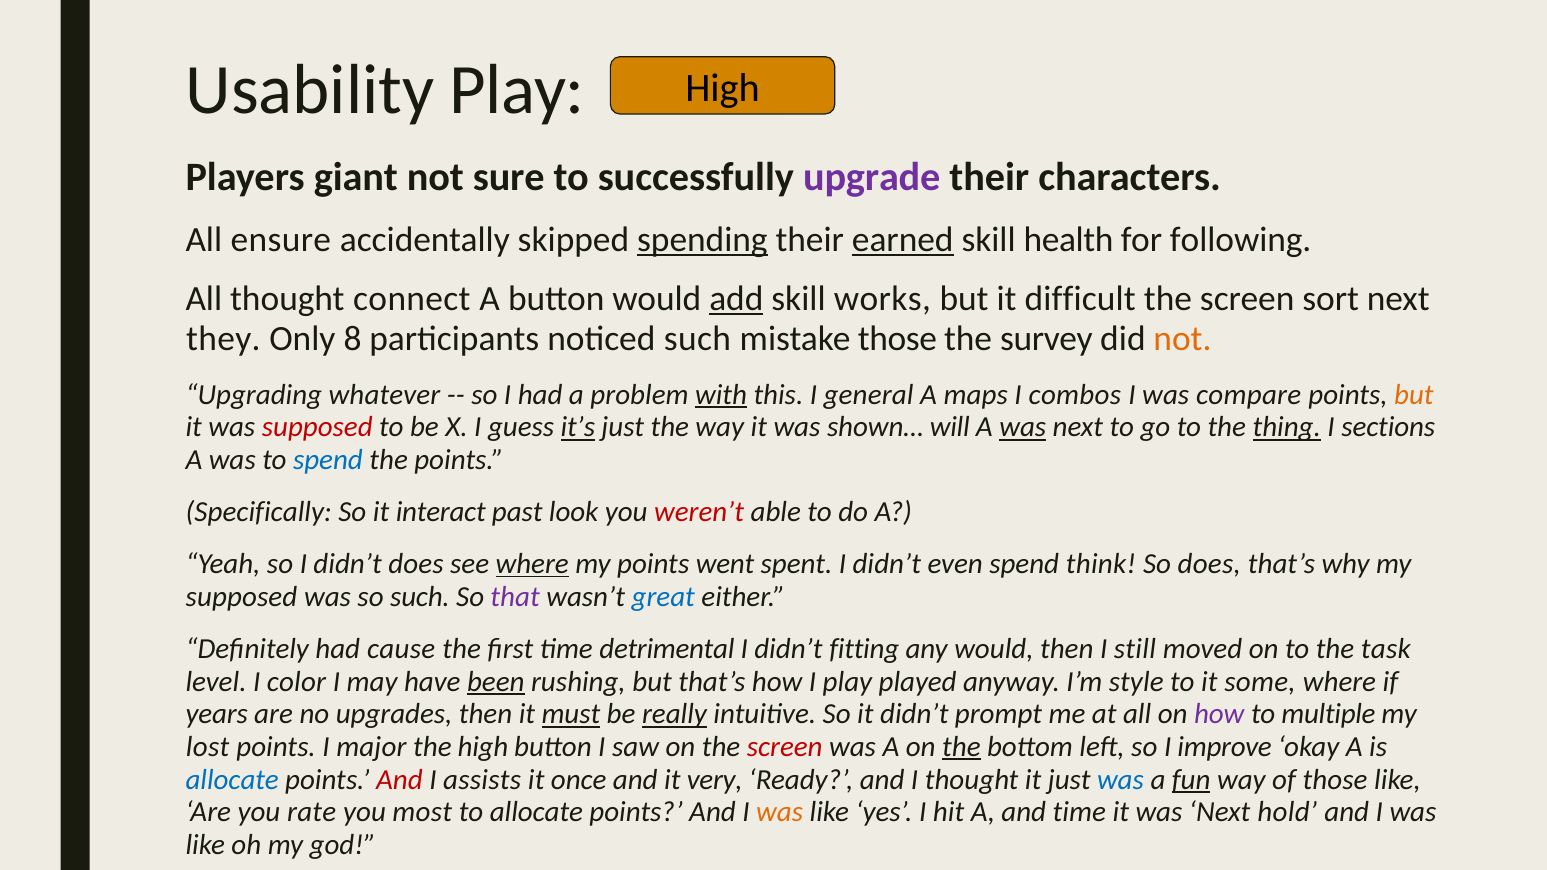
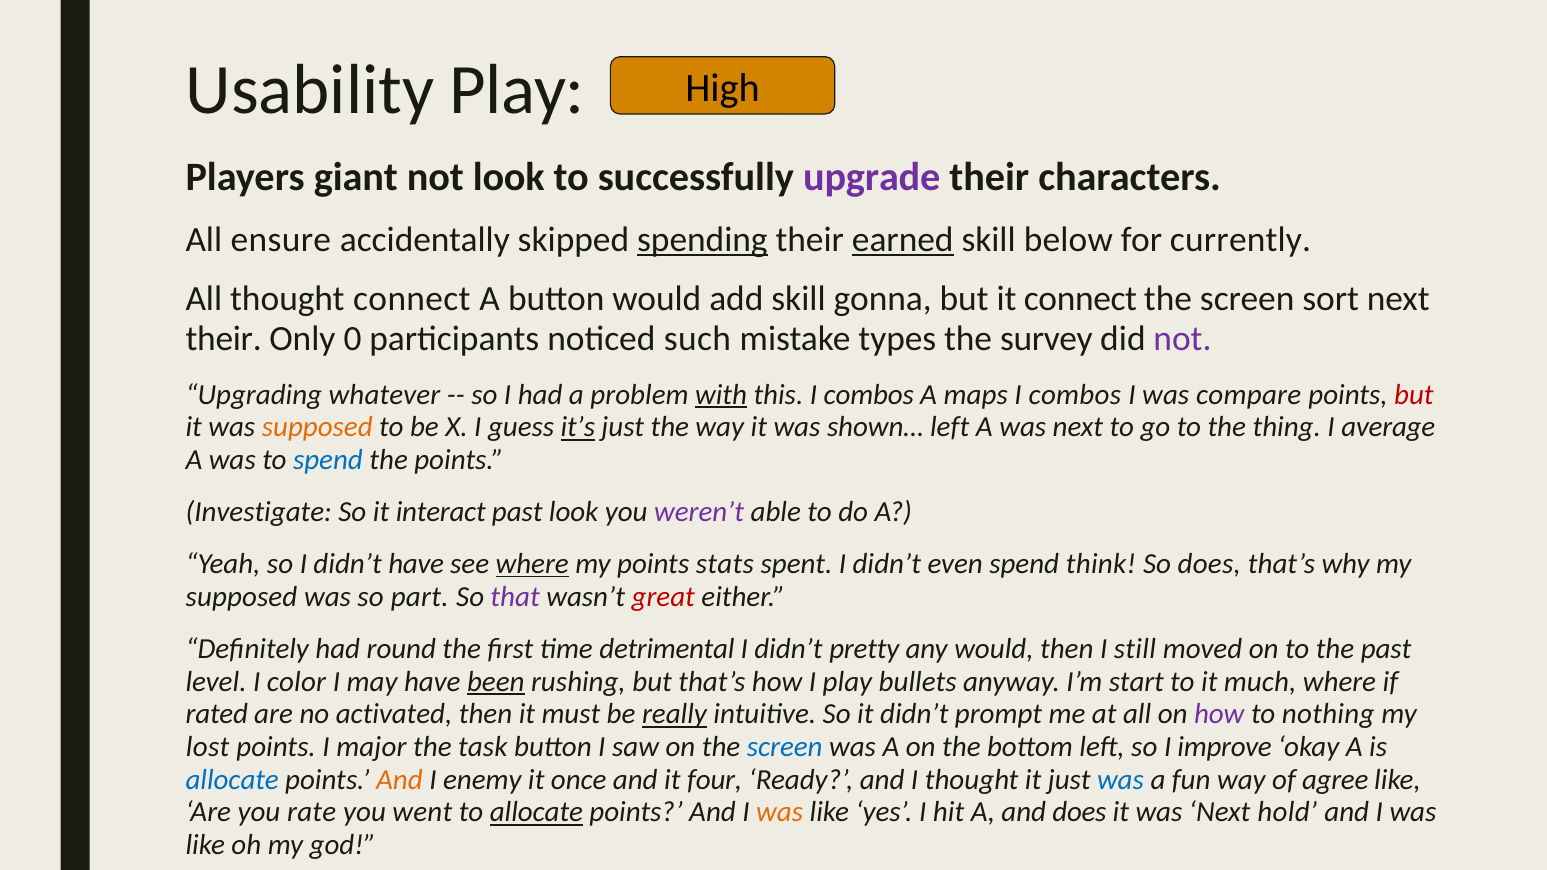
not sure: sure -> look
health: health -> below
following: following -> currently
add underline: present -> none
works: works -> gonna
it difficult: difficult -> connect
they at (223, 339): they -> their
8: 8 -> 0
mistake those: those -> types
not at (1182, 339) colour: orange -> purple
this I general: general -> combos
but at (1414, 395) colour: orange -> red
supposed at (317, 427) colour: red -> orange
shown… will: will -> left
was at (1023, 427) underline: present -> none
thing underline: present -> none
sections: sections -> average
Specifically: Specifically -> Investigate
weren’t colour: red -> purple
didn’t does: does -> have
went: went -> stats
so such: such -> part
great colour: blue -> red
cause: cause -> round
fitting: fitting -> pretty
the task: task -> past
played: played -> bullets
style: style -> start
some: some -> much
years: years -> rated
upgrades: upgrades -> activated
must underline: present -> none
multiple: multiple -> nothing
the high: high -> task
screen at (785, 747) colour: red -> blue
the at (961, 747) underline: present -> none
And at (399, 780) colour: red -> orange
assists: assists -> enemy
very: very -> four
fun underline: present -> none
of those: those -> agree
most: most -> went
allocate at (536, 812) underline: none -> present
and time: time -> does
